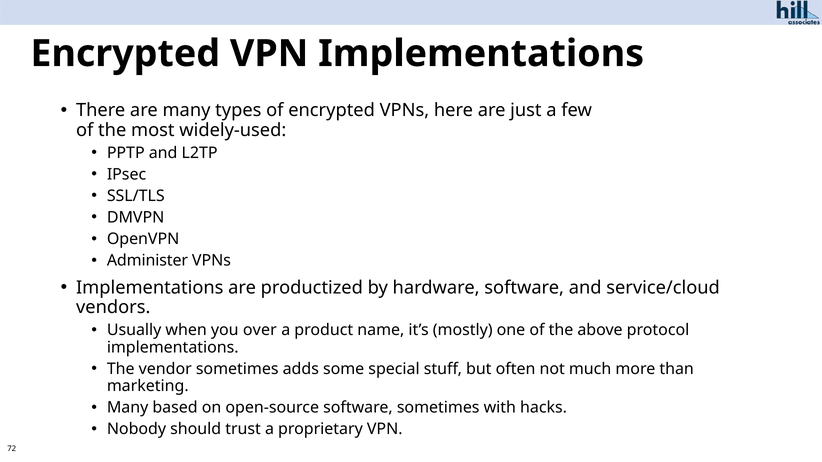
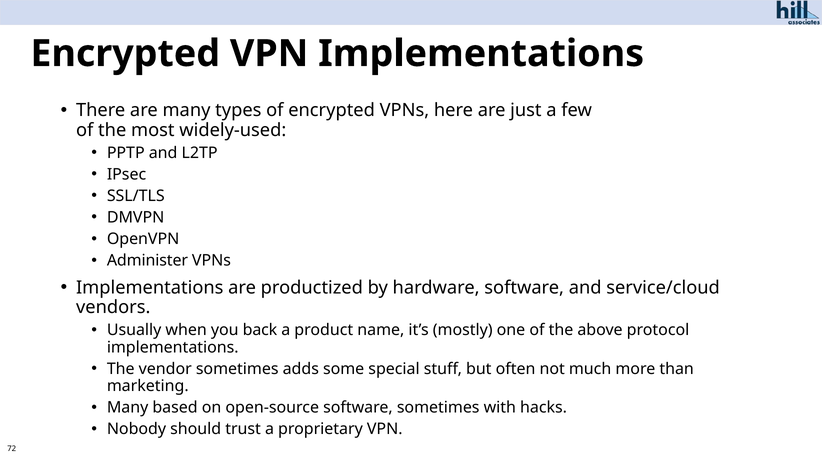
over: over -> back
